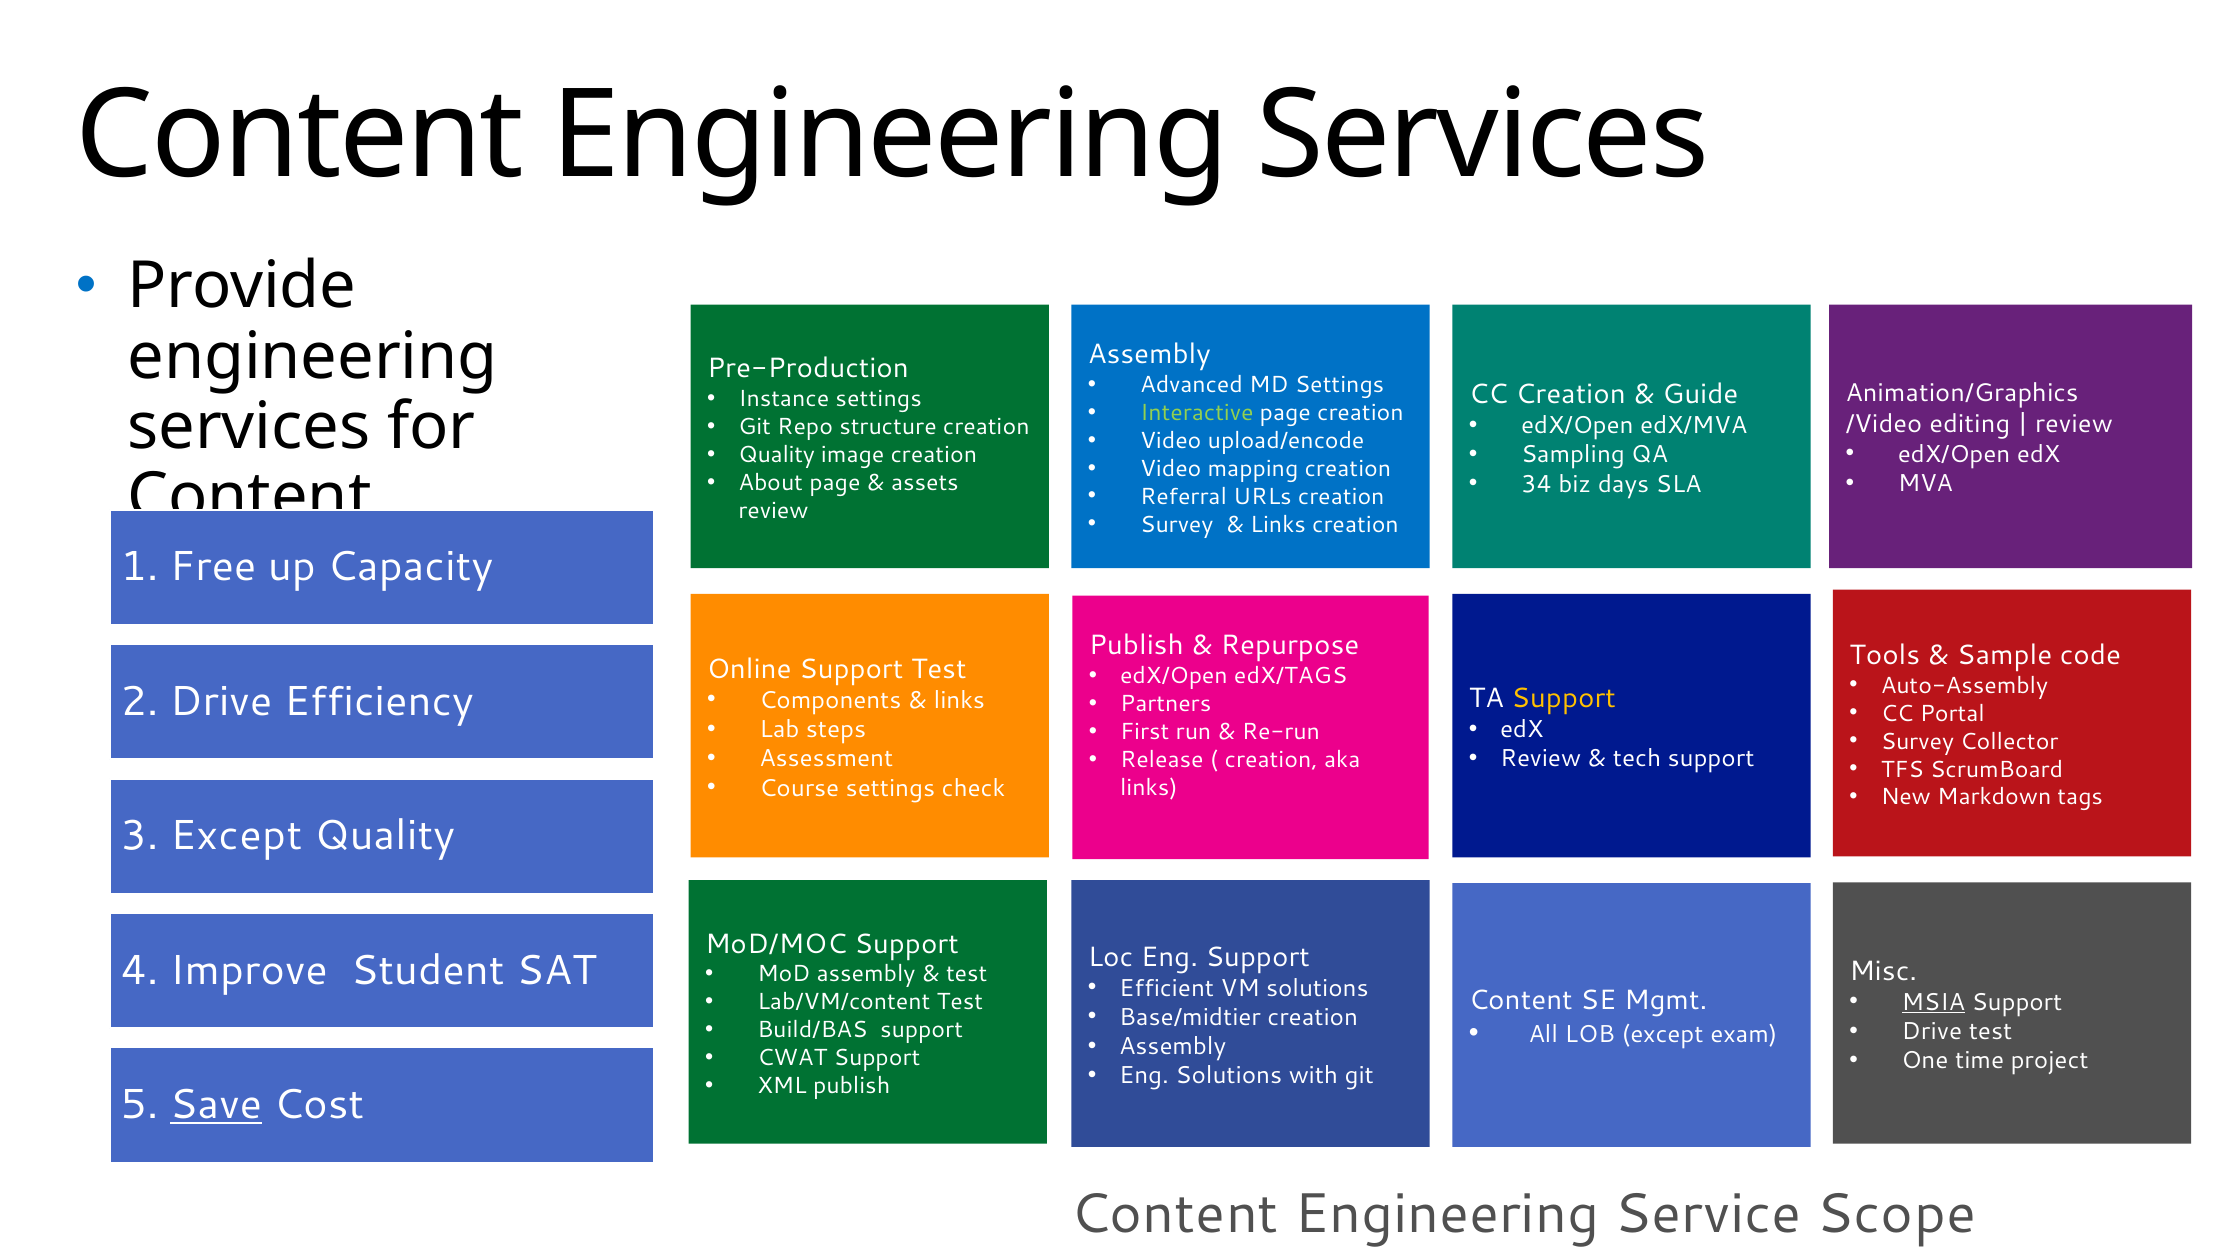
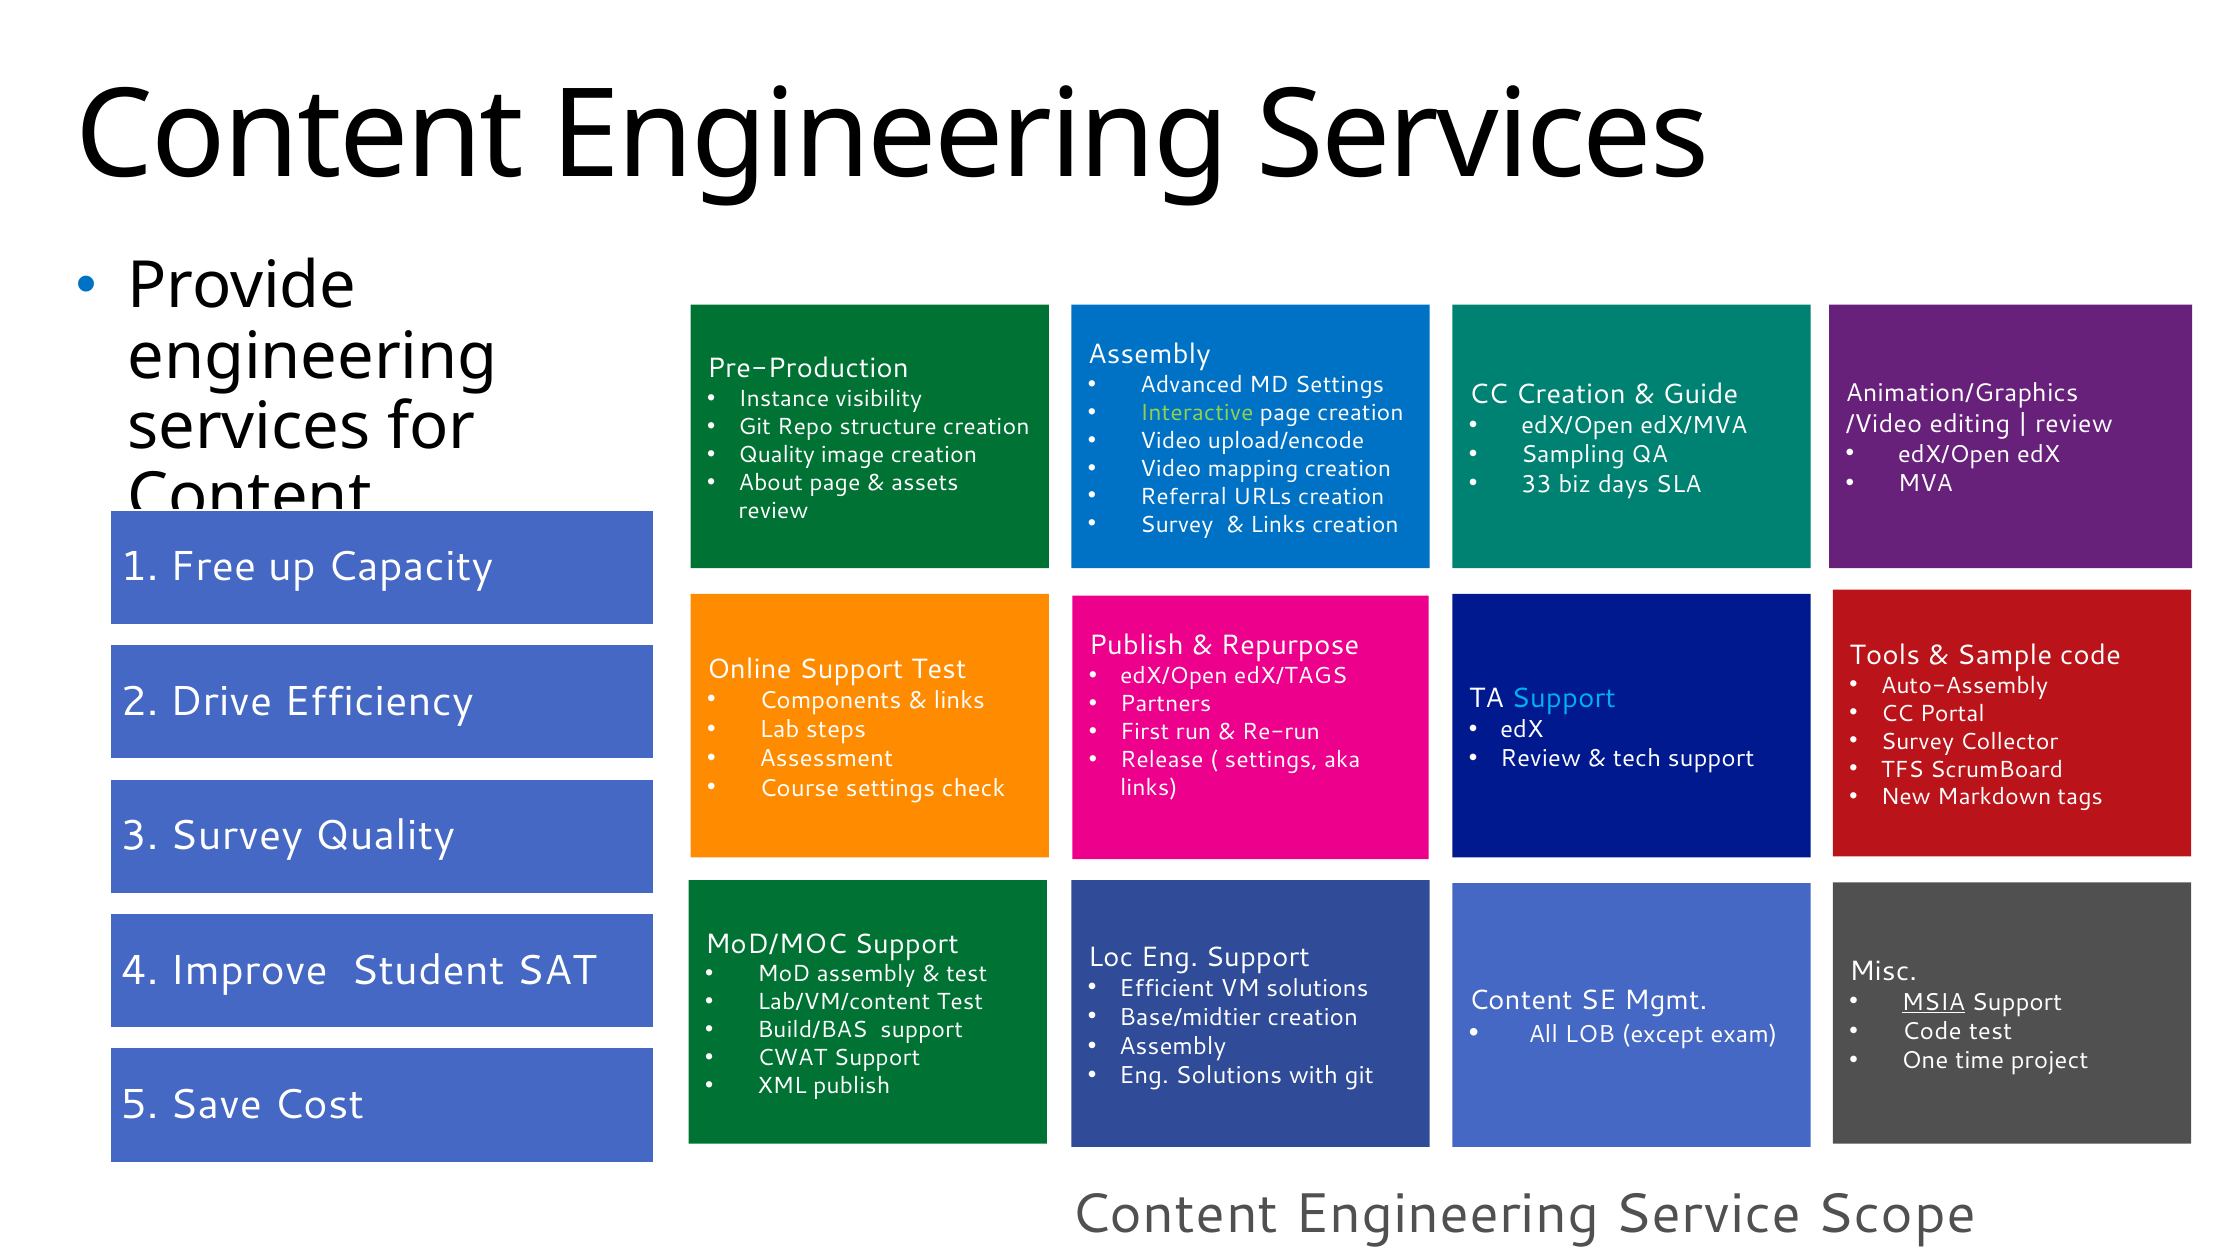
Instance settings: settings -> visibility
34: 34 -> 33
Support at (1564, 698) colour: yellow -> light blue
creation at (1271, 759): creation -> settings
3 Except: Except -> Survey
Drive at (1932, 1031): Drive -> Code
Save underline: present -> none
